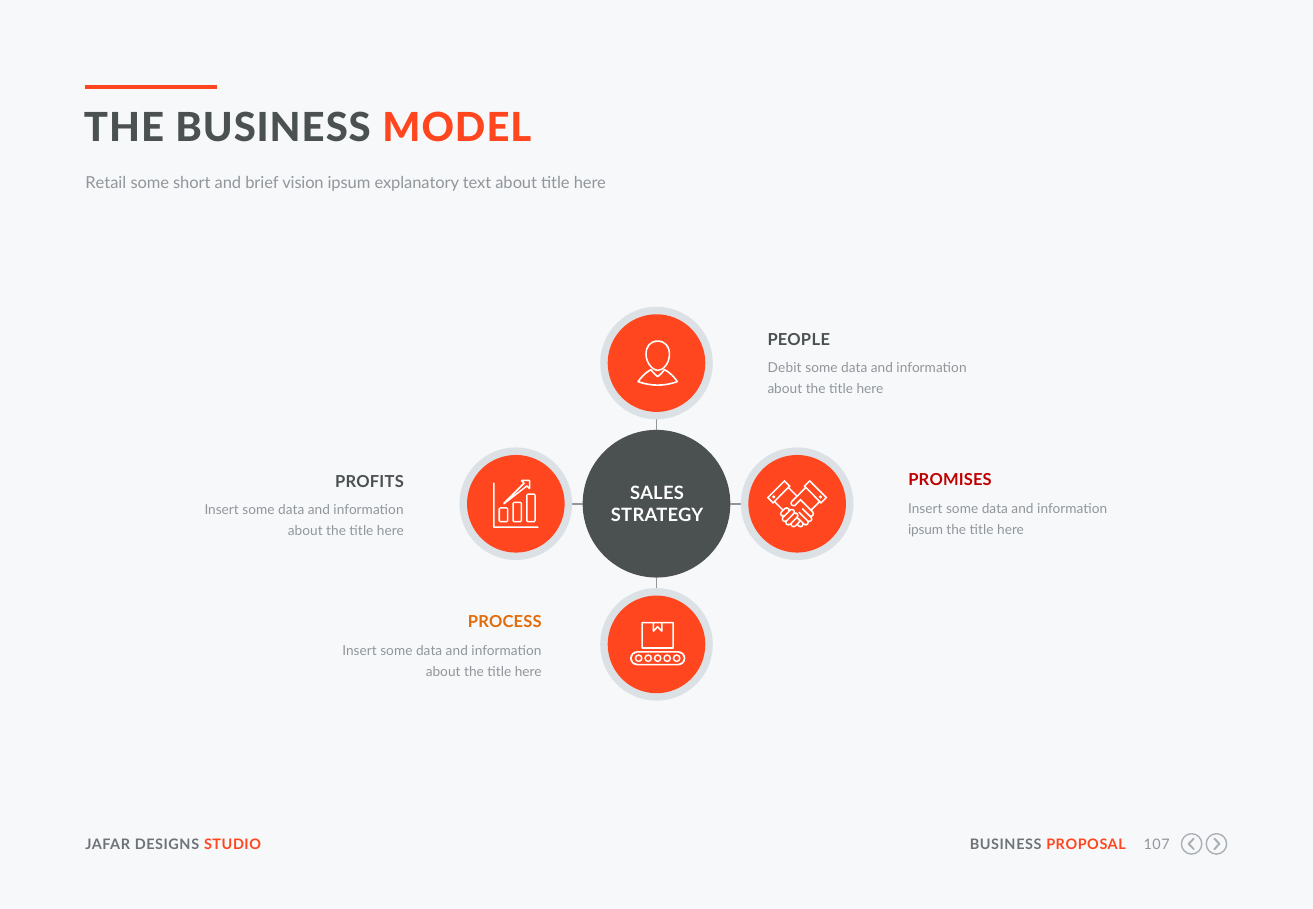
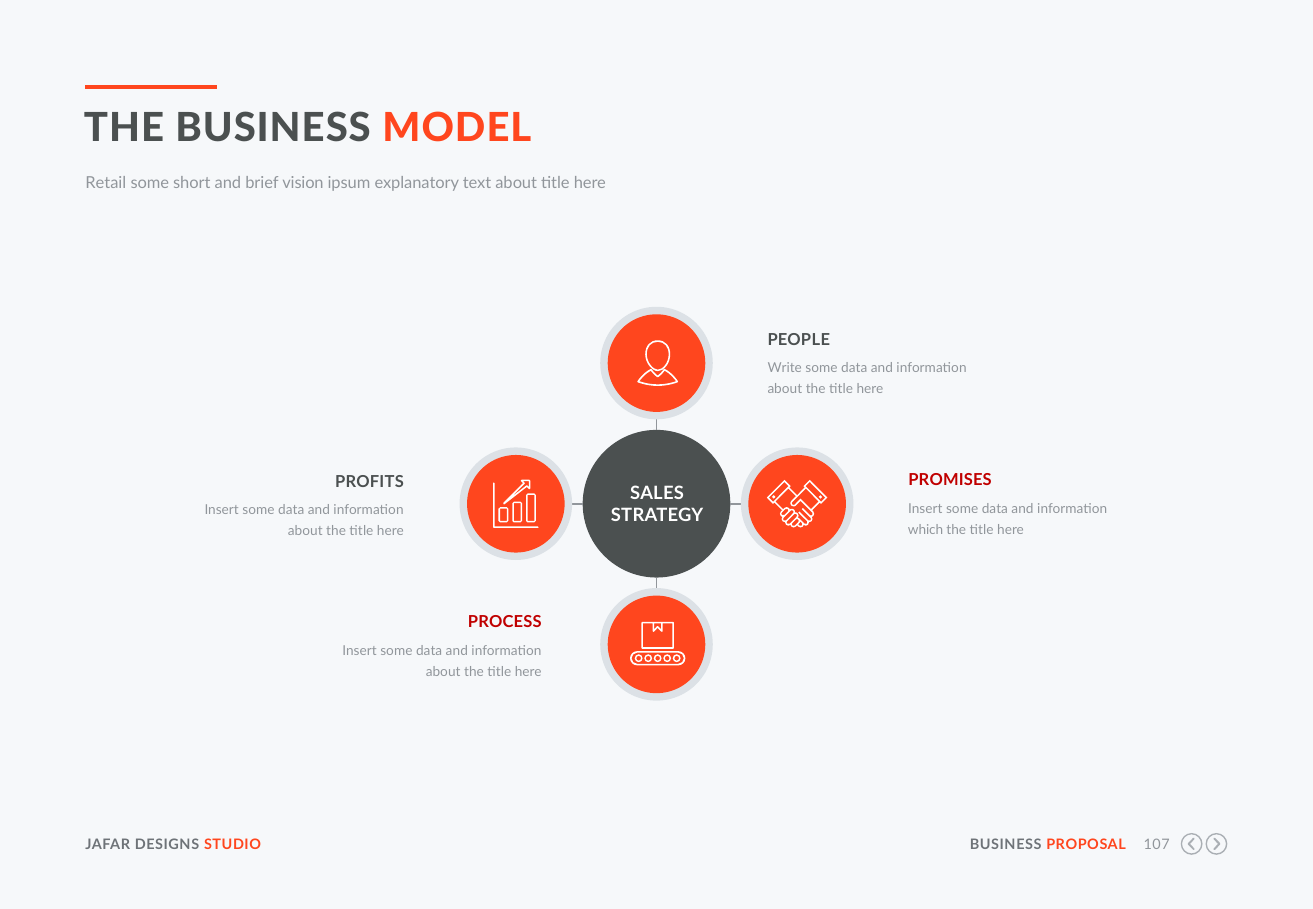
Debit: Debit -> Write
ipsum at (926, 530): ipsum -> which
PROCESS colour: orange -> red
